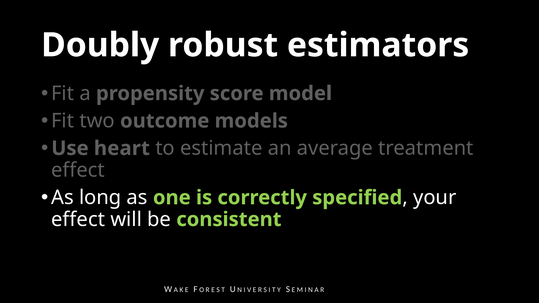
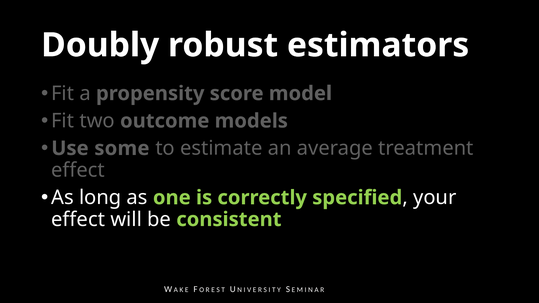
heart: heart -> some
